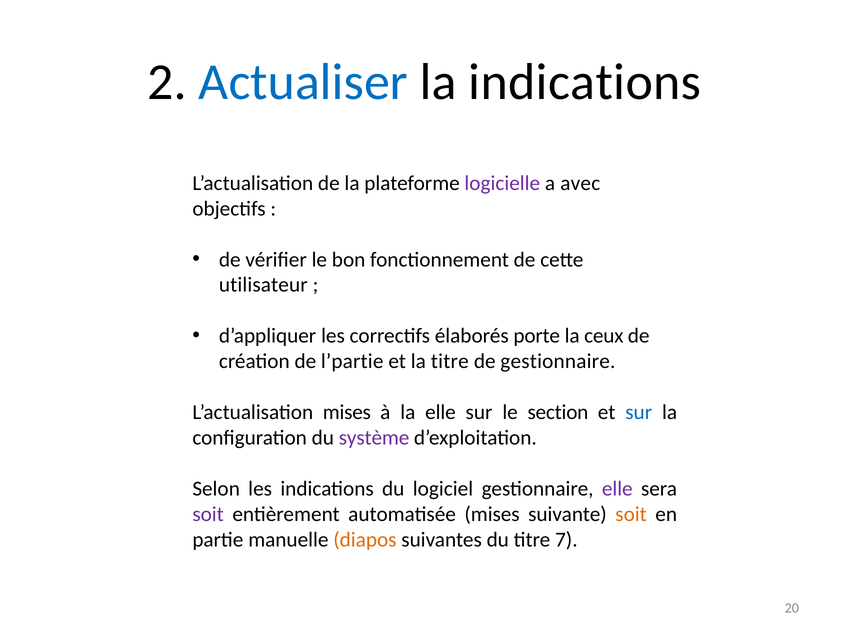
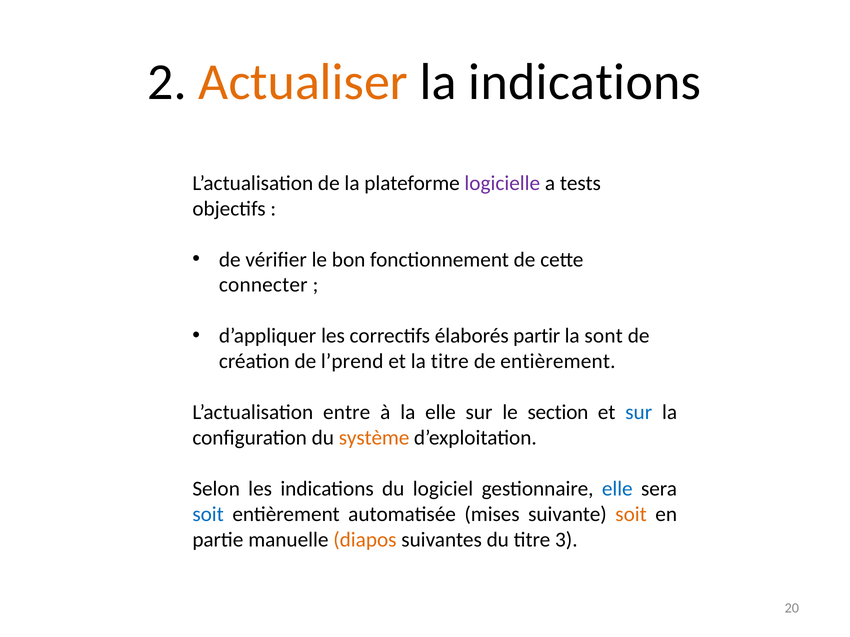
Actualiser colour: blue -> orange
avec: avec -> tests
utilisateur: utilisateur -> connecter
porte: porte -> partir
ceux: ceux -> sont
l’partie: l’partie -> l’prend
de gestionnaire: gestionnaire -> entièrement
L’actualisation mises: mises -> entre
système colour: purple -> orange
elle at (617, 489) colour: purple -> blue
soit at (208, 515) colour: purple -> blue
7: 7 -> 3
